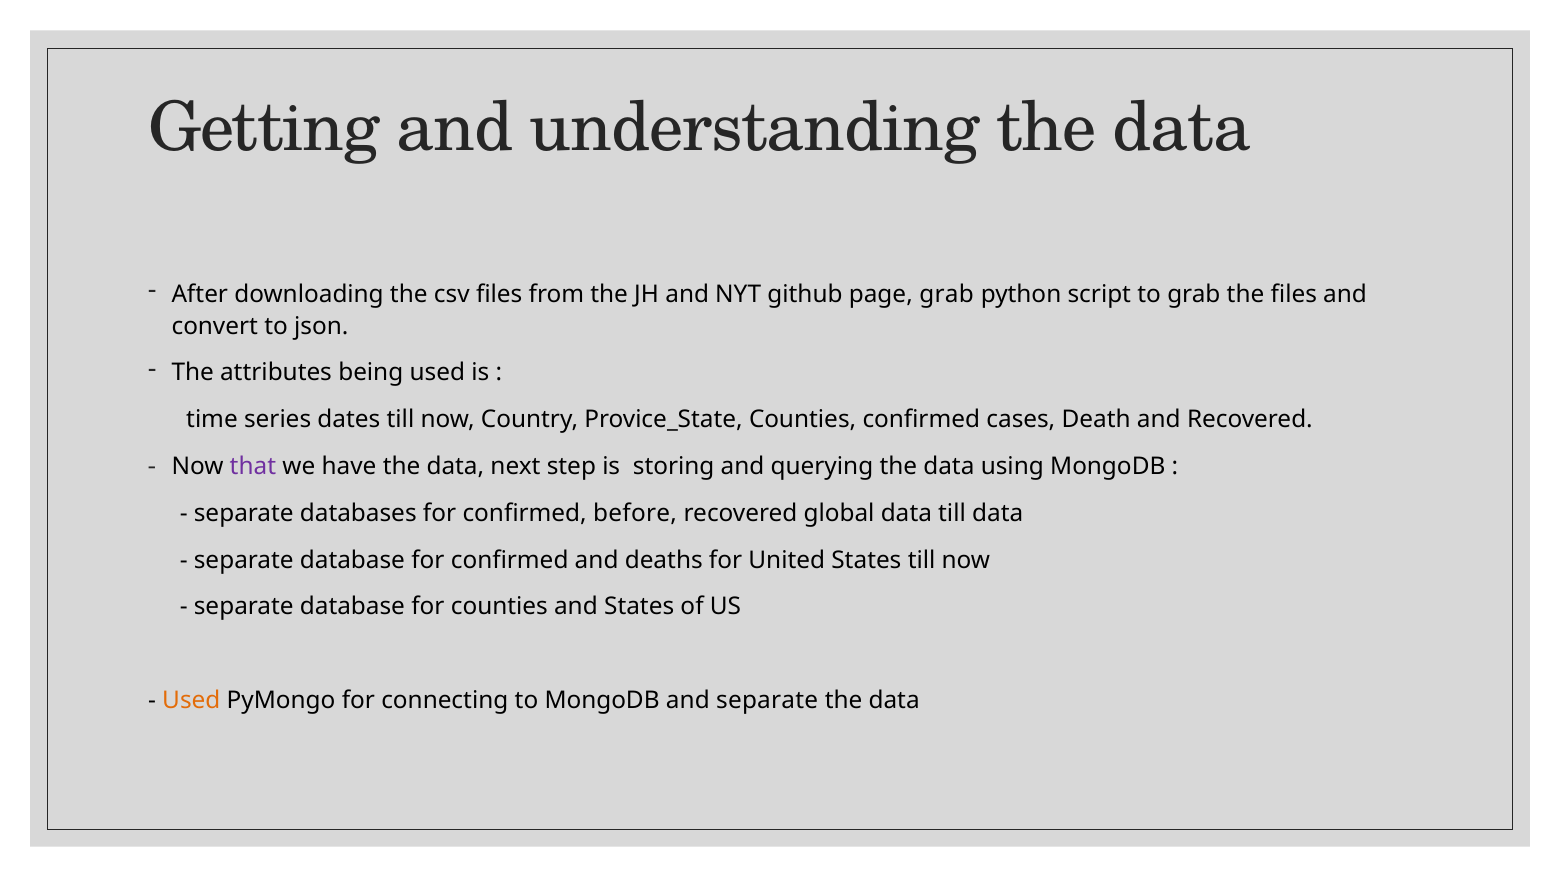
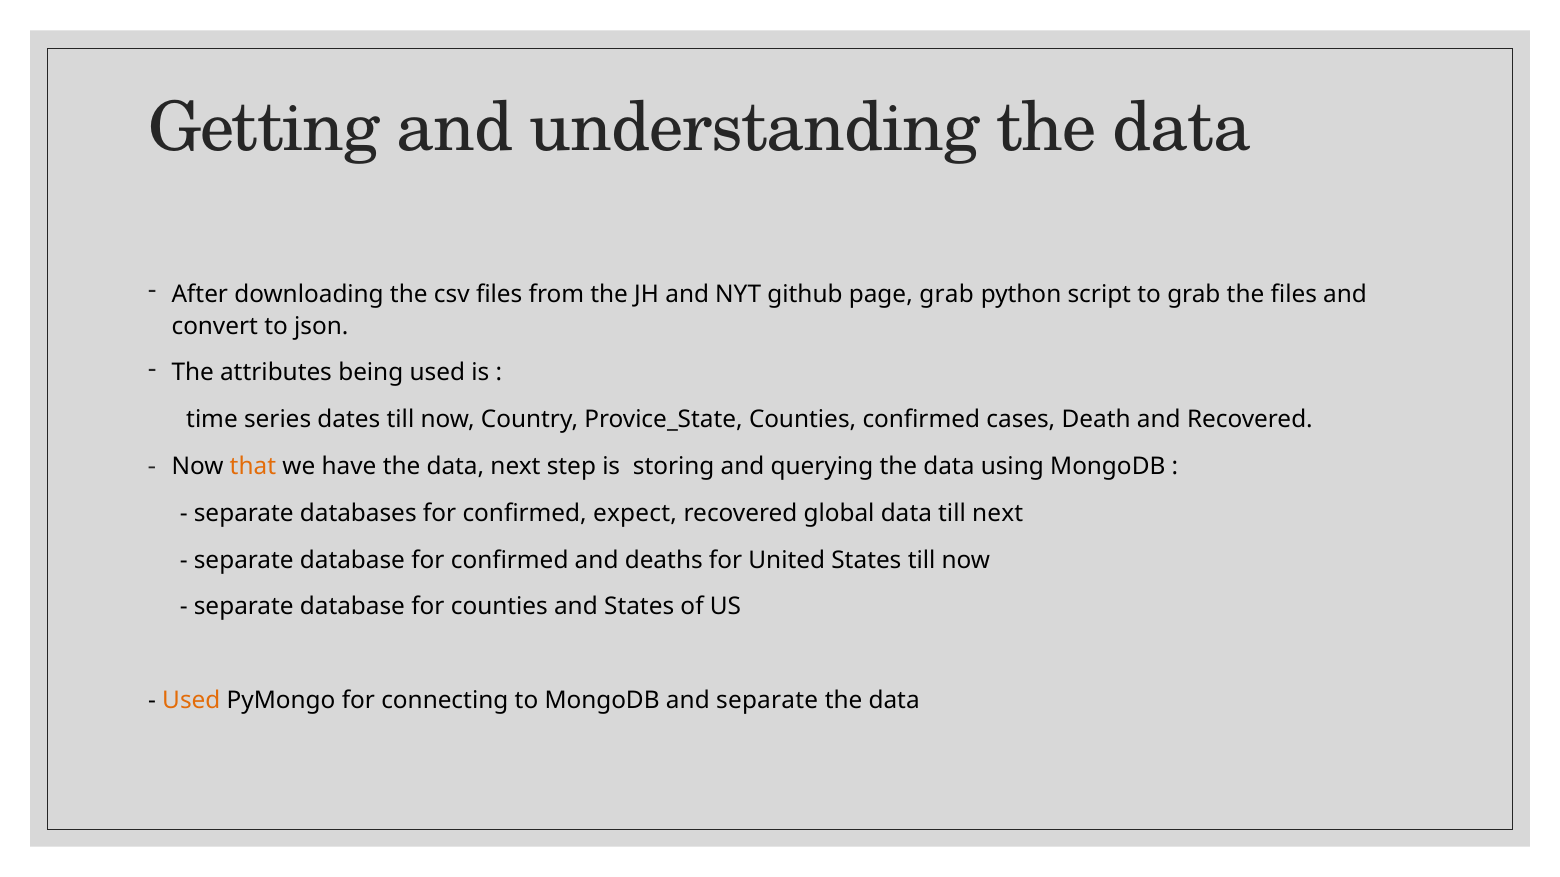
that colour: purple -> orange
before: before -> expect
till data: data -> next
